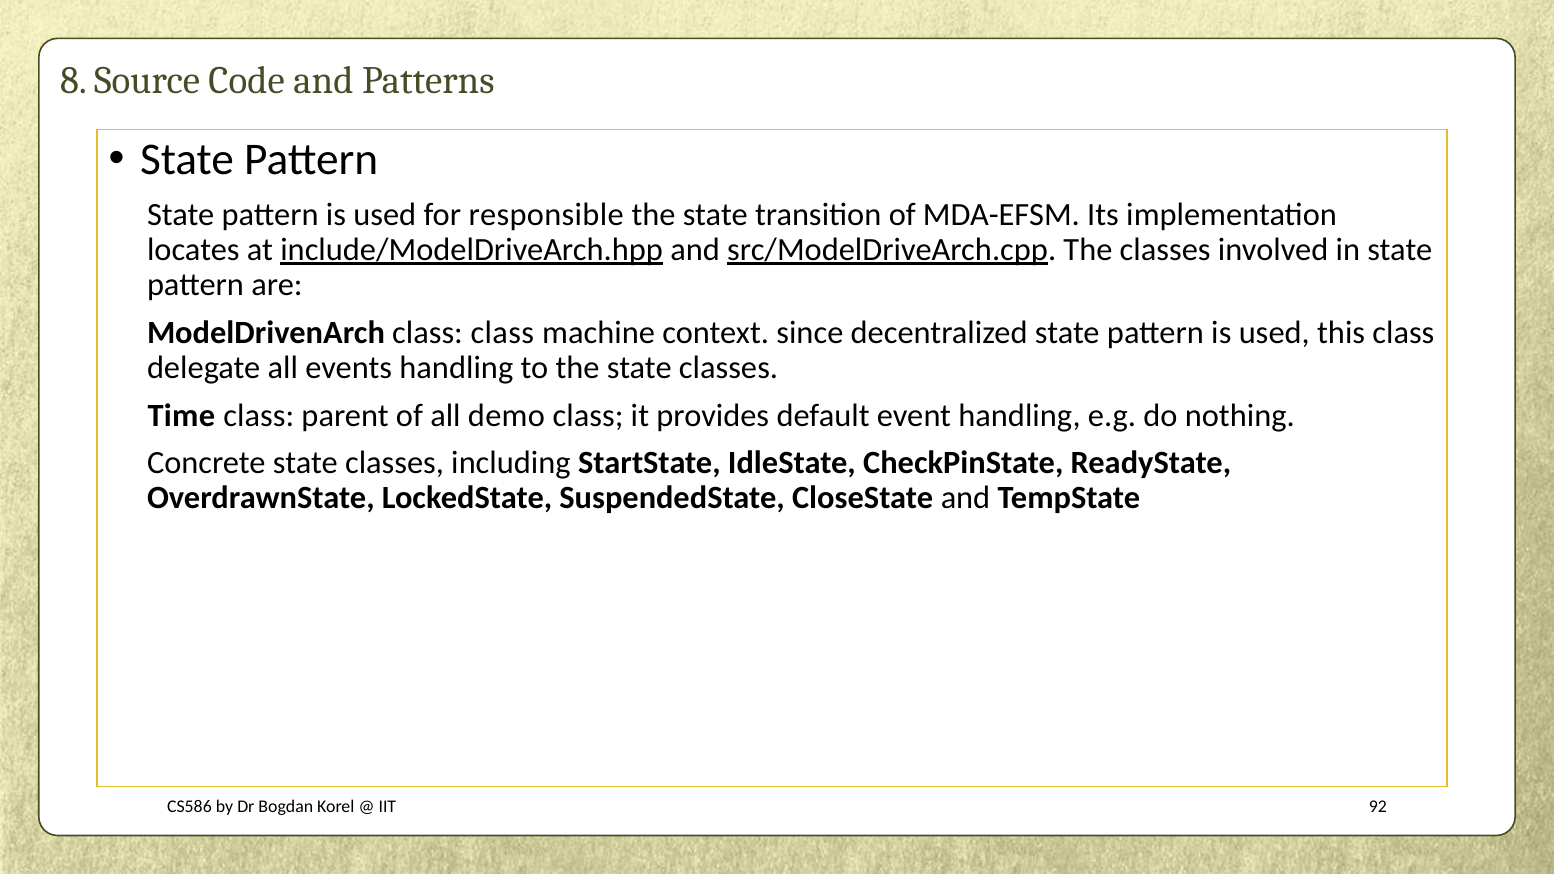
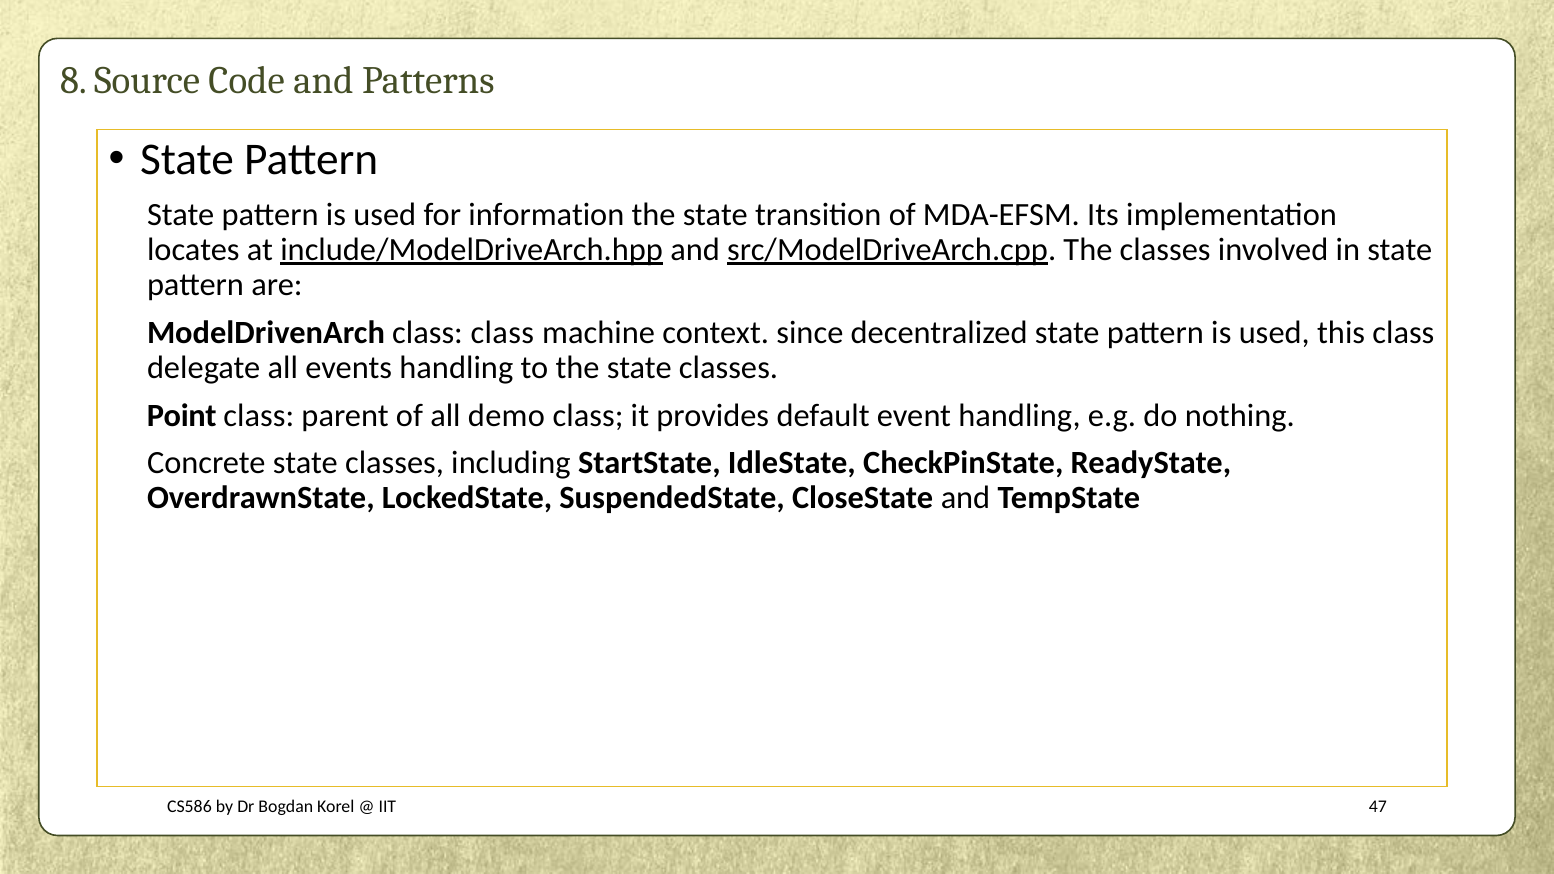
responsible: responsible -> information
Time: Time -> Point
92: 92 -> 47
